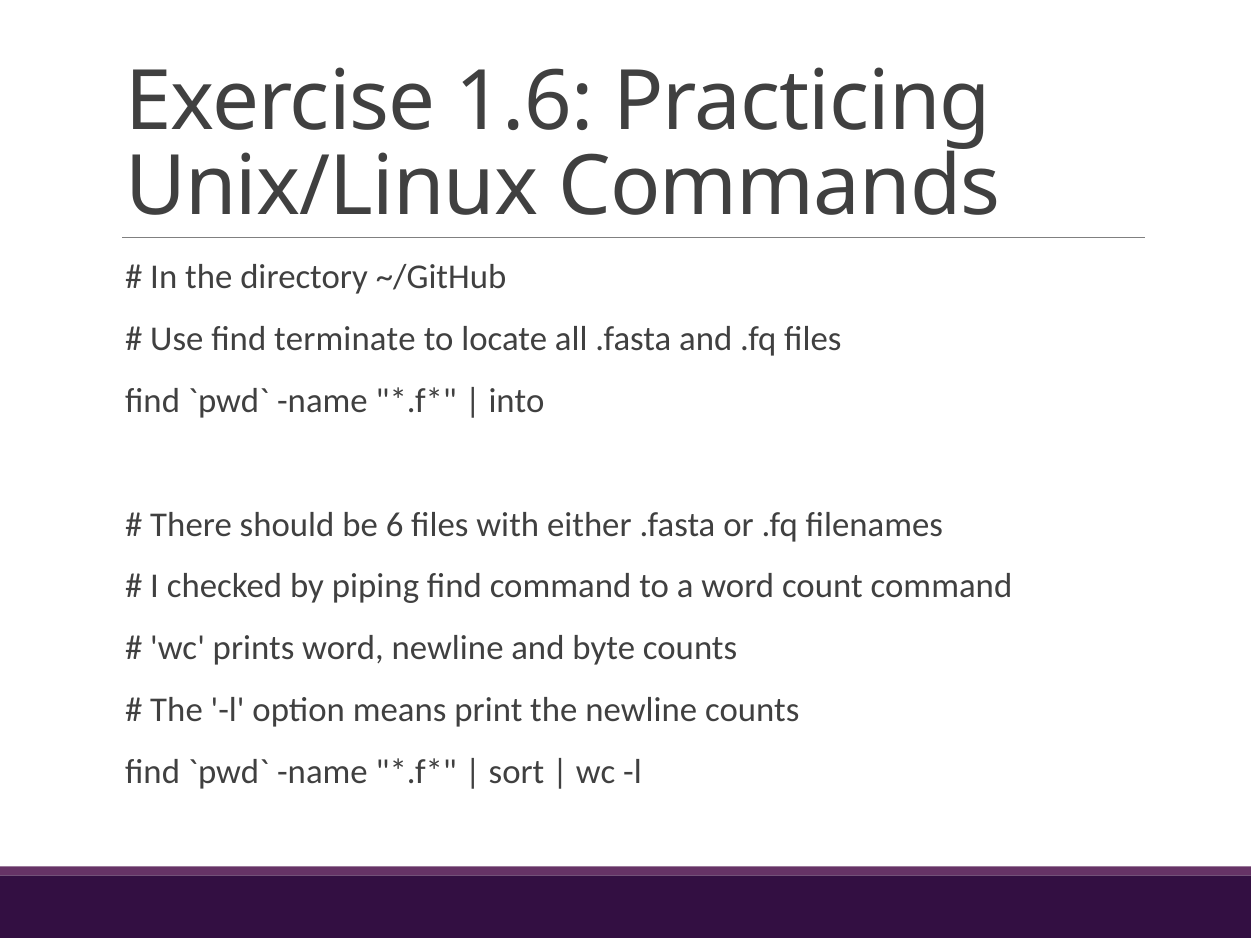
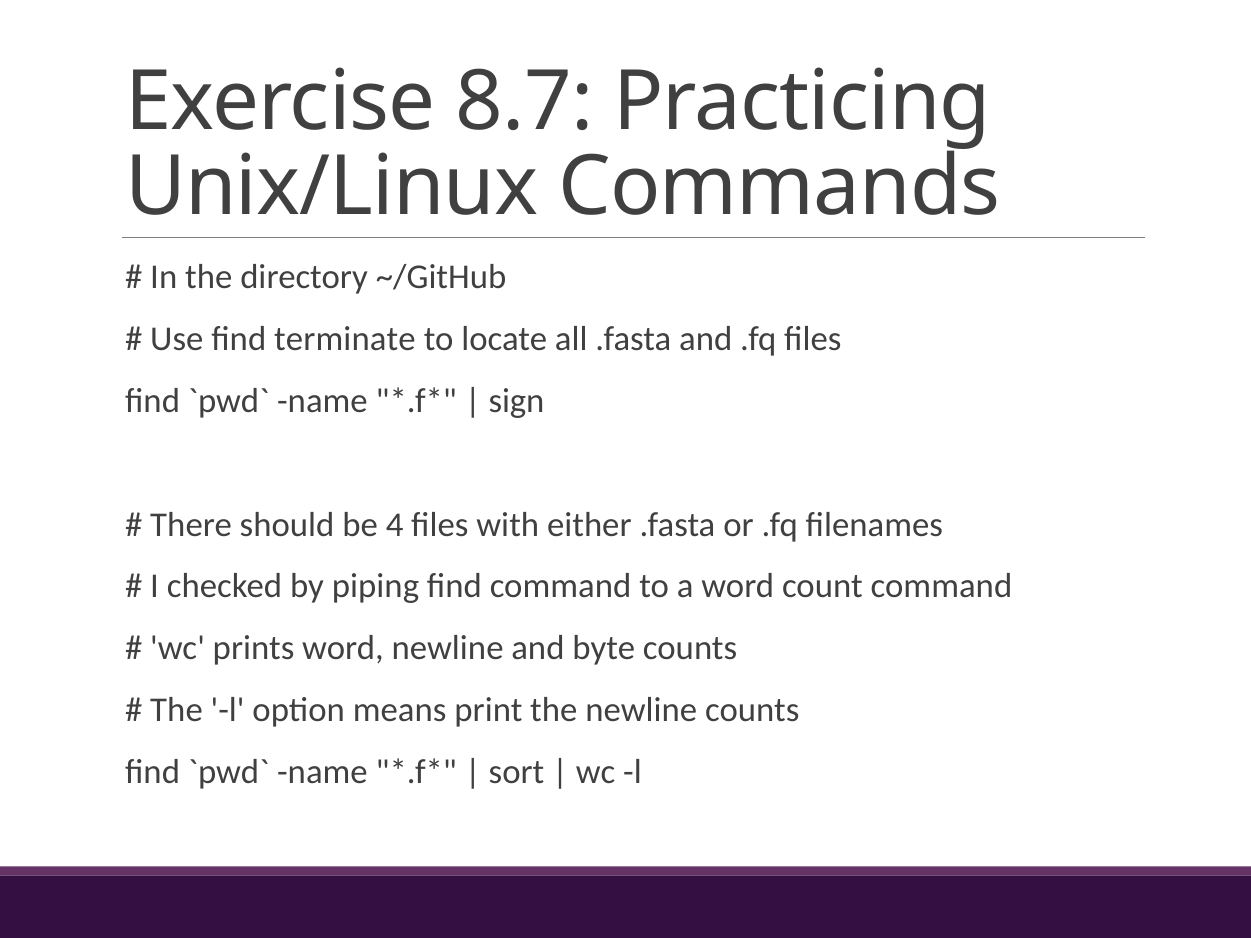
1.6: 1.6 -> 8.7
into: into -> sign
6: 6 -> 4
